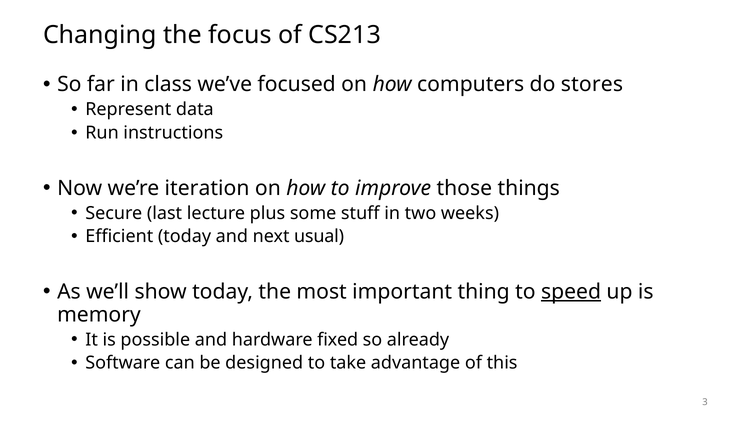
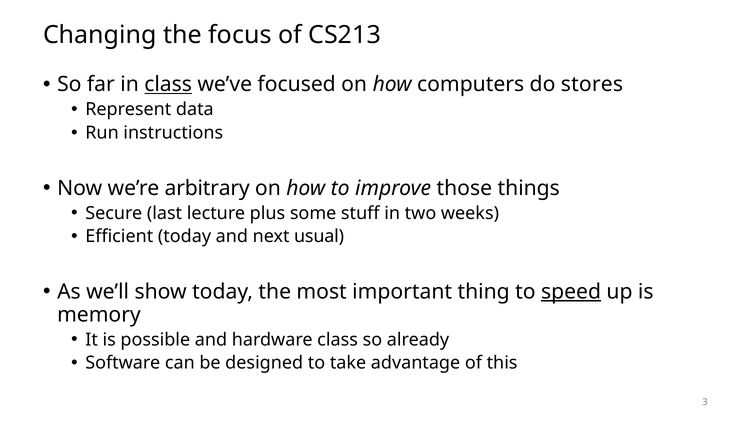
class at (168, 85) underline: none -> present
iteration: iteration -> arbitrary
hardware fixed: fixed -> class
